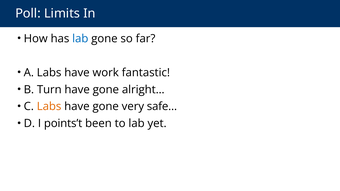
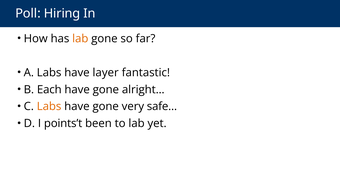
Limits: Limits -> Hiring
lab at (80, 39) colour: blue -> orange
work: work -> layer
Turn: Turn -> Each
